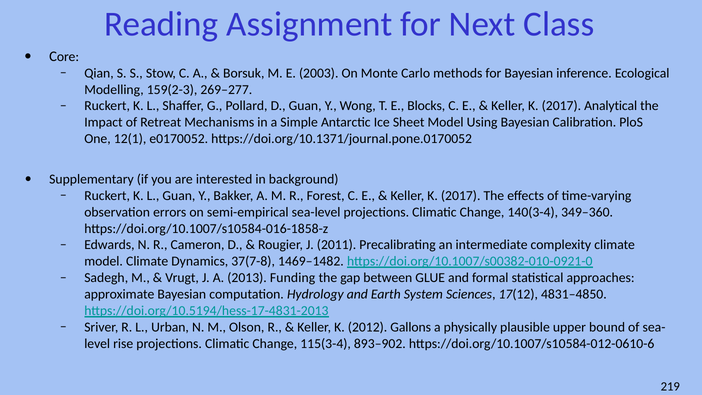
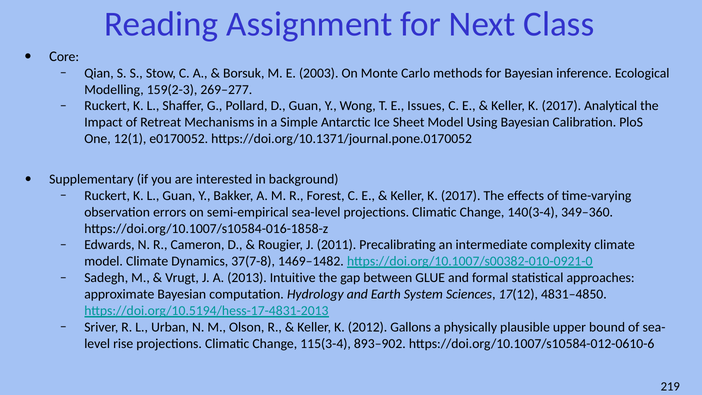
Blocks: Blocks -> Issues
Funding: Funding -> Intuitive
